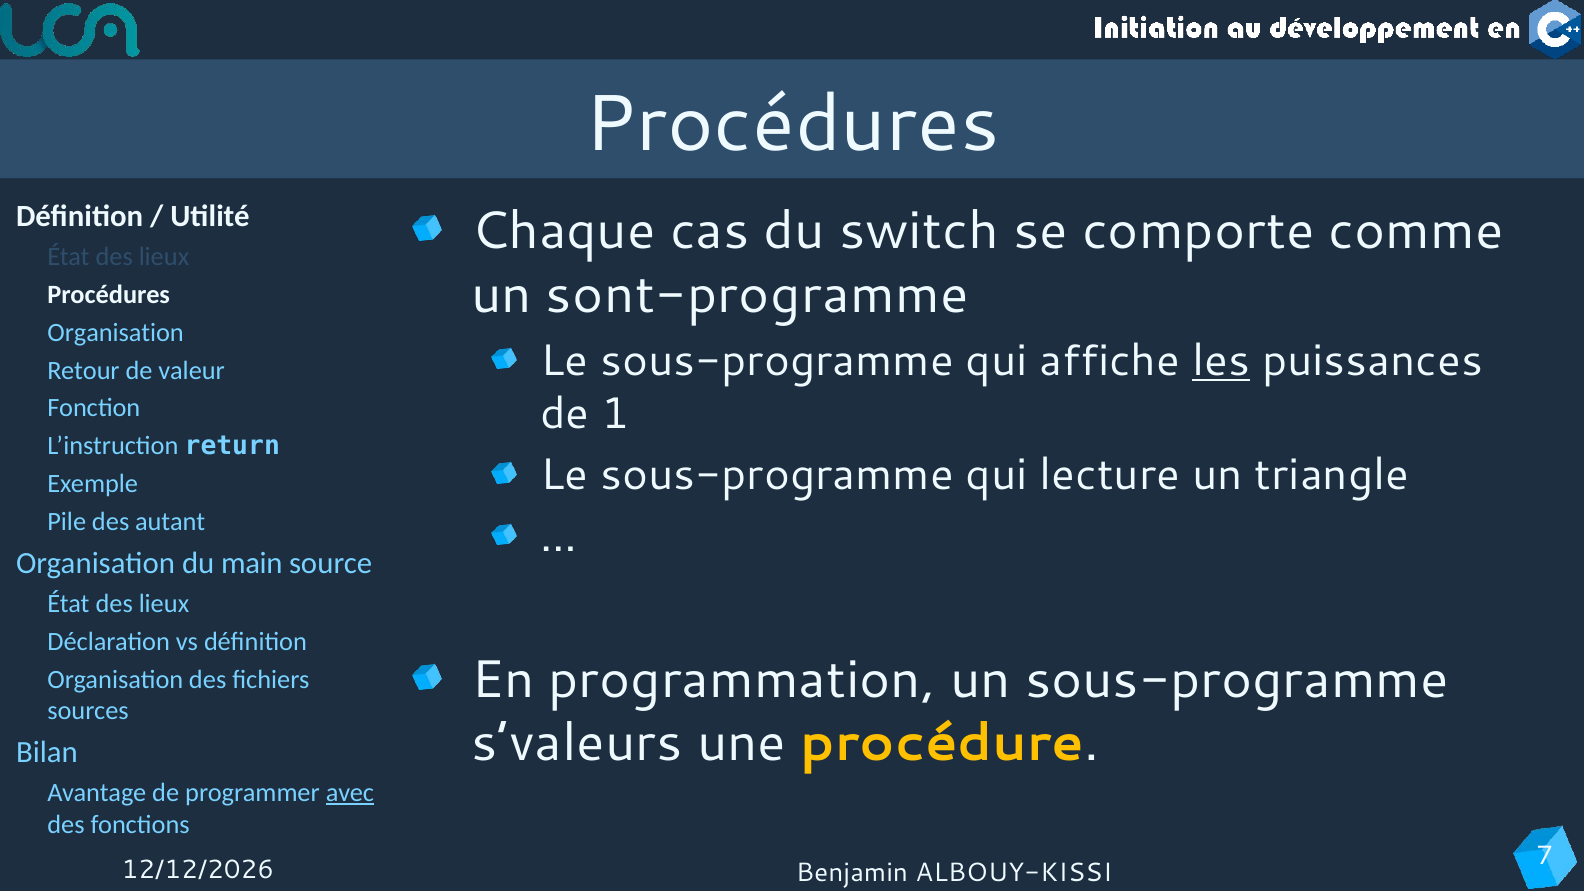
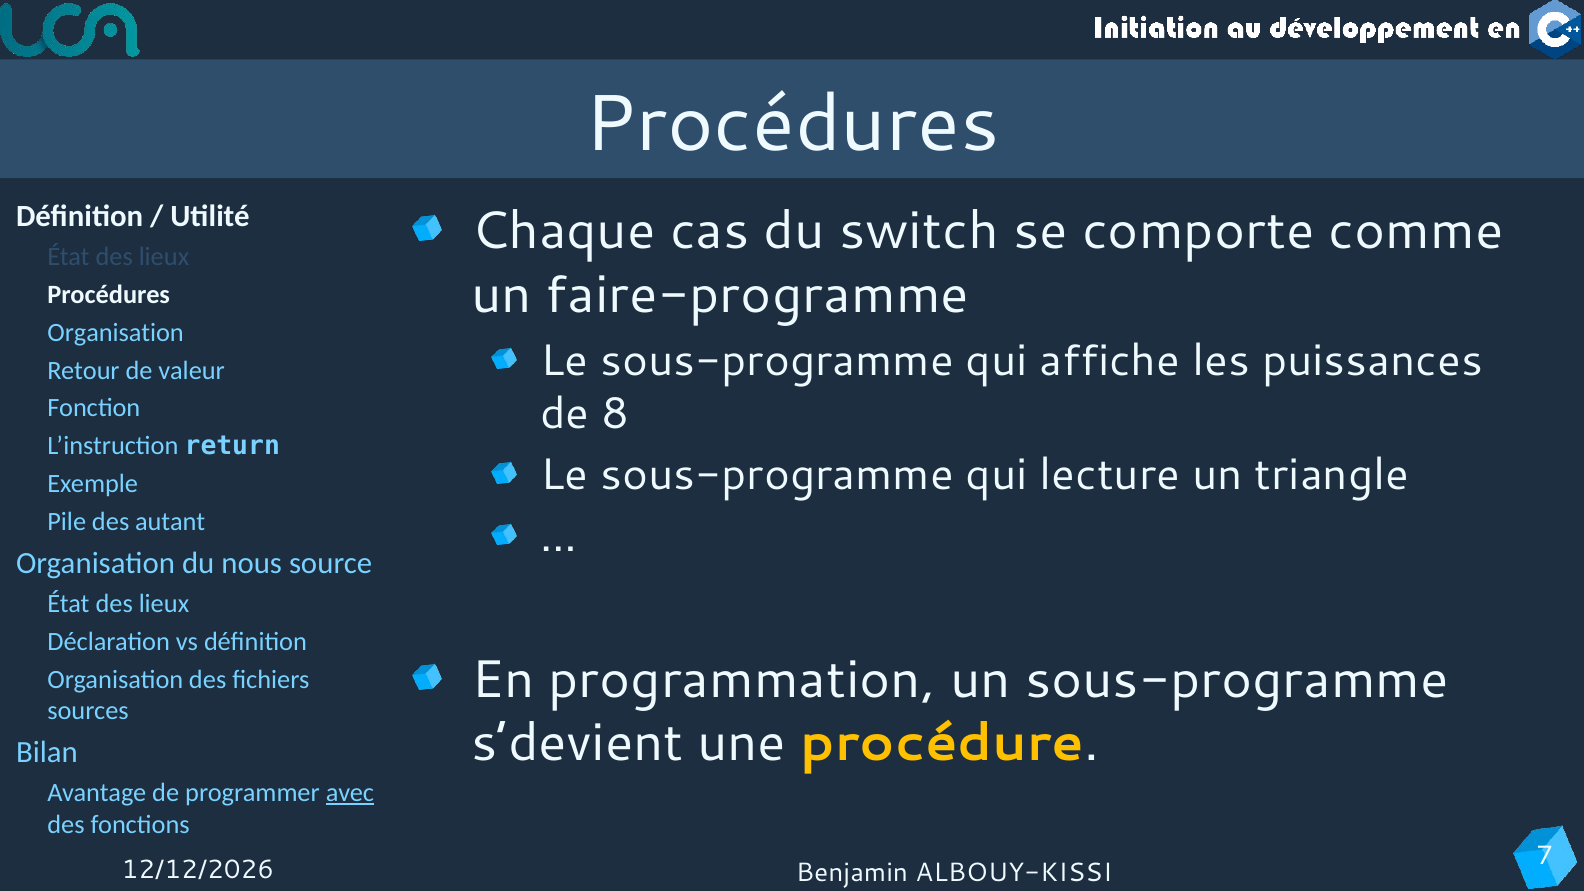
sont-programme: sont-programme -> faire-programme
les underline: present -> none
1: 1 -> 8
main: main -> nous
s’valeurs: s’valeurs -> s’devient
